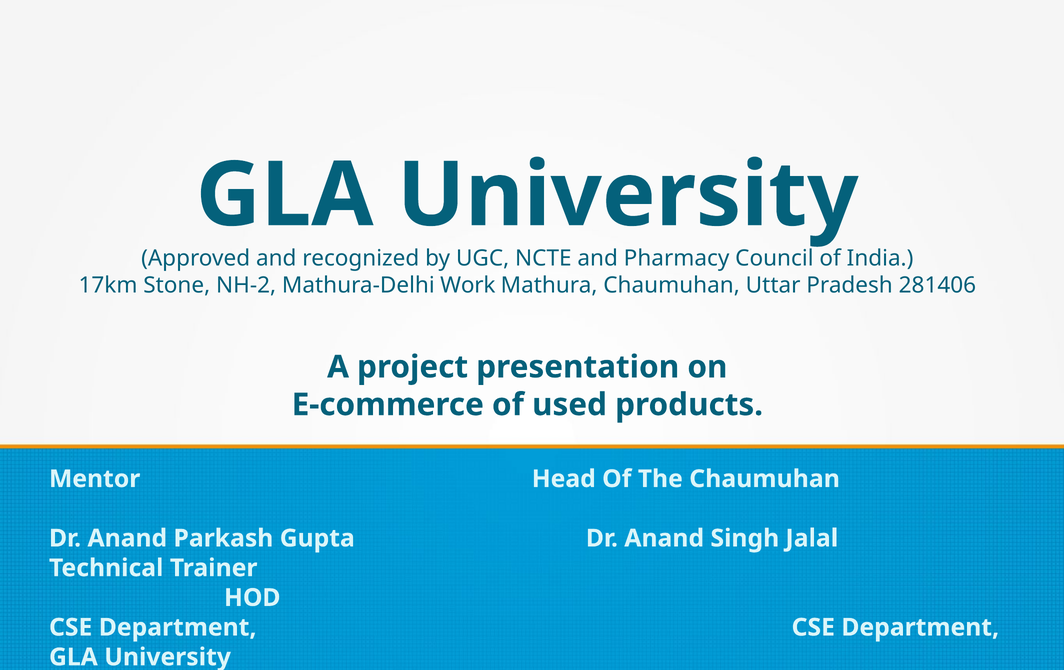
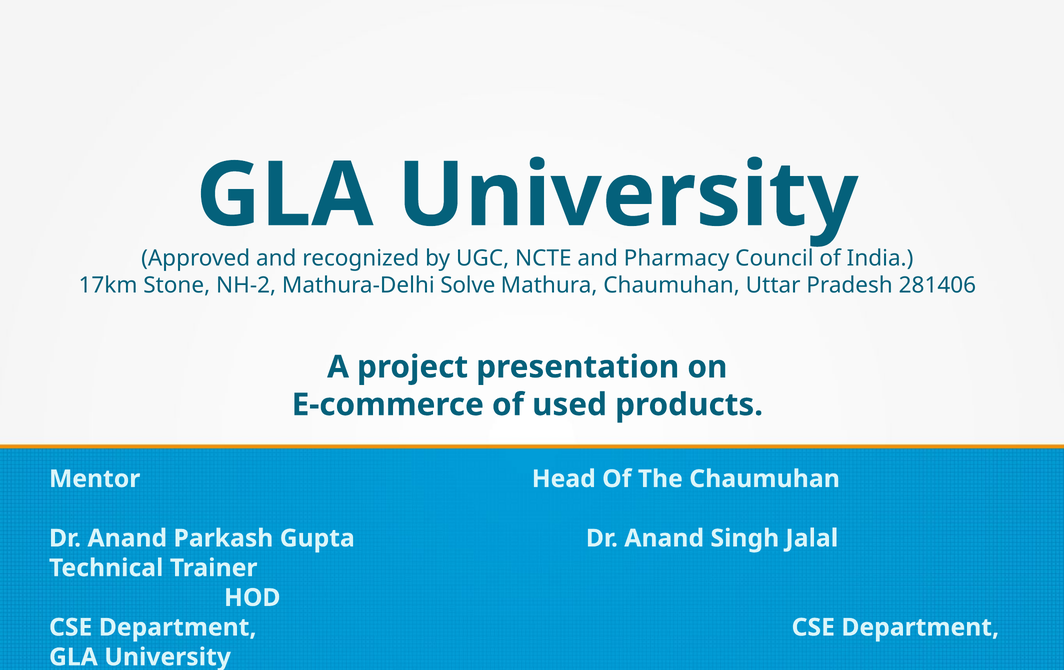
Work: Work -> Solve
